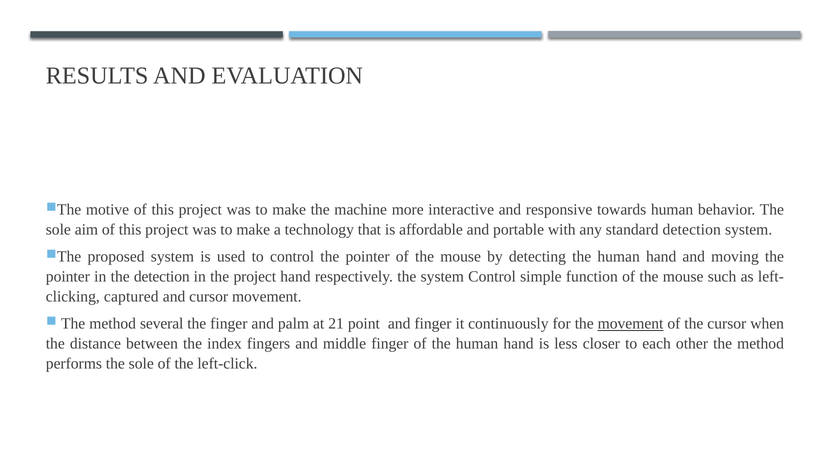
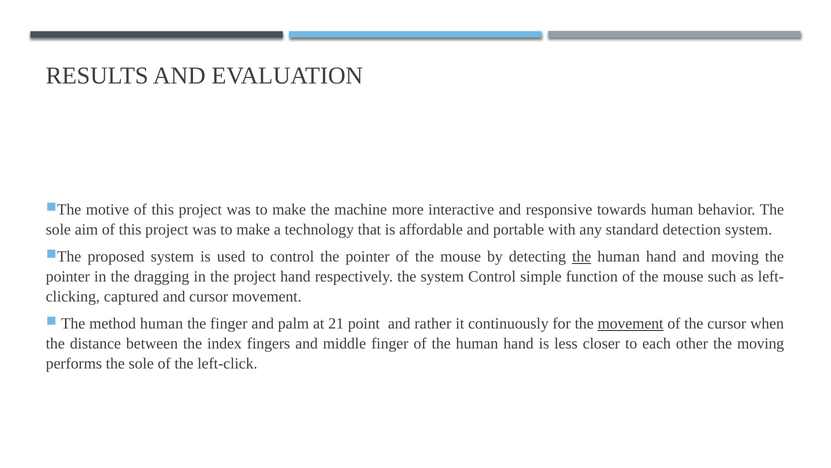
the at (582, 256) underline: none -> present
the detection: detection -> dragging
method several: several -> human
and finger: finger -> rather
other the method: method -> moving
